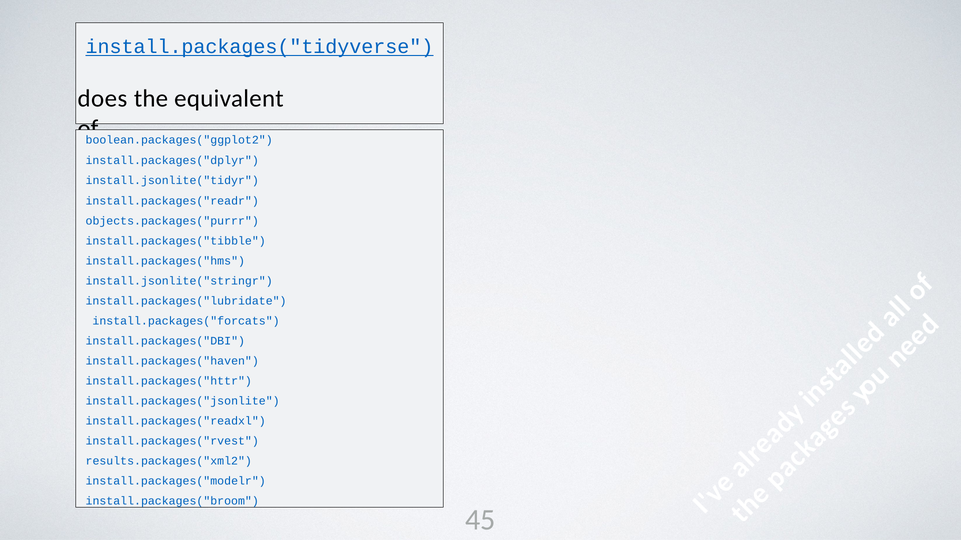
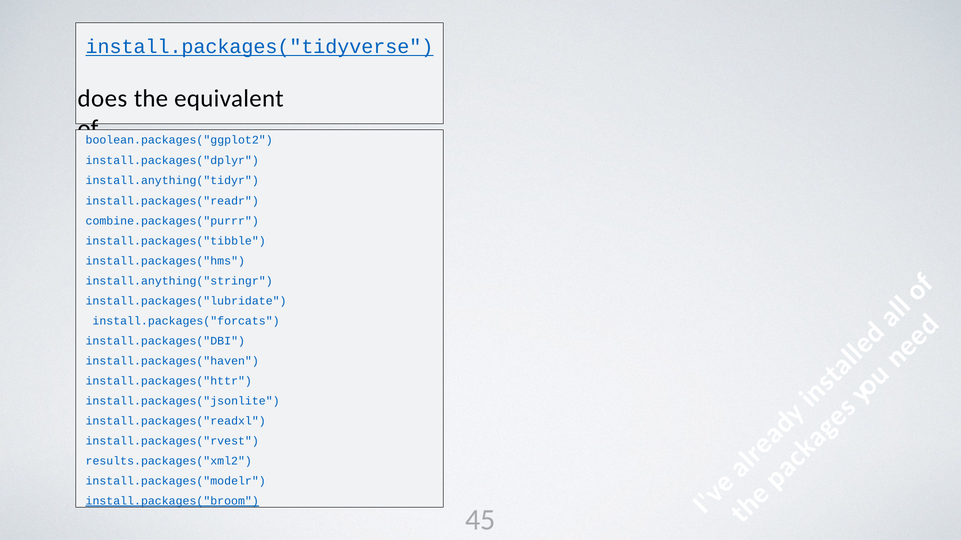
install.jsonlite("tidyr: install.jsonlite("tidyr -> install.anything("tidyr
objects.packages("purrr: objects.packages("purrr -> combine.packages("purrr
install.jsonlite("stringr: install.jsonlite("stringr -> install.anything("stringr
install.packages("broom underline: none -> present
